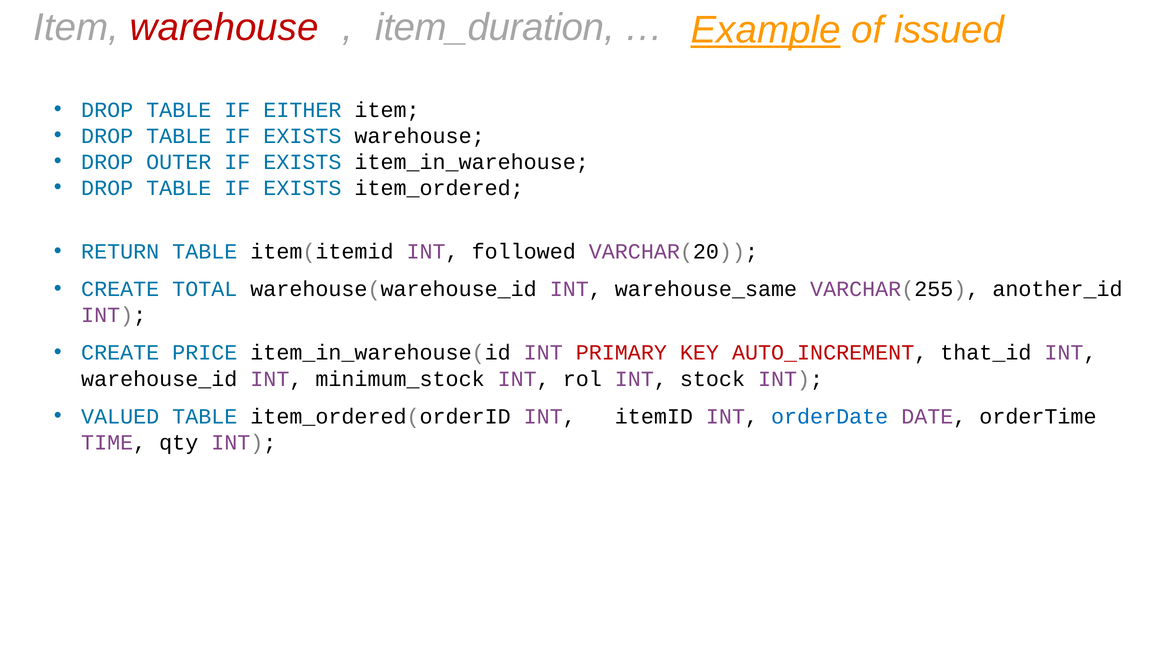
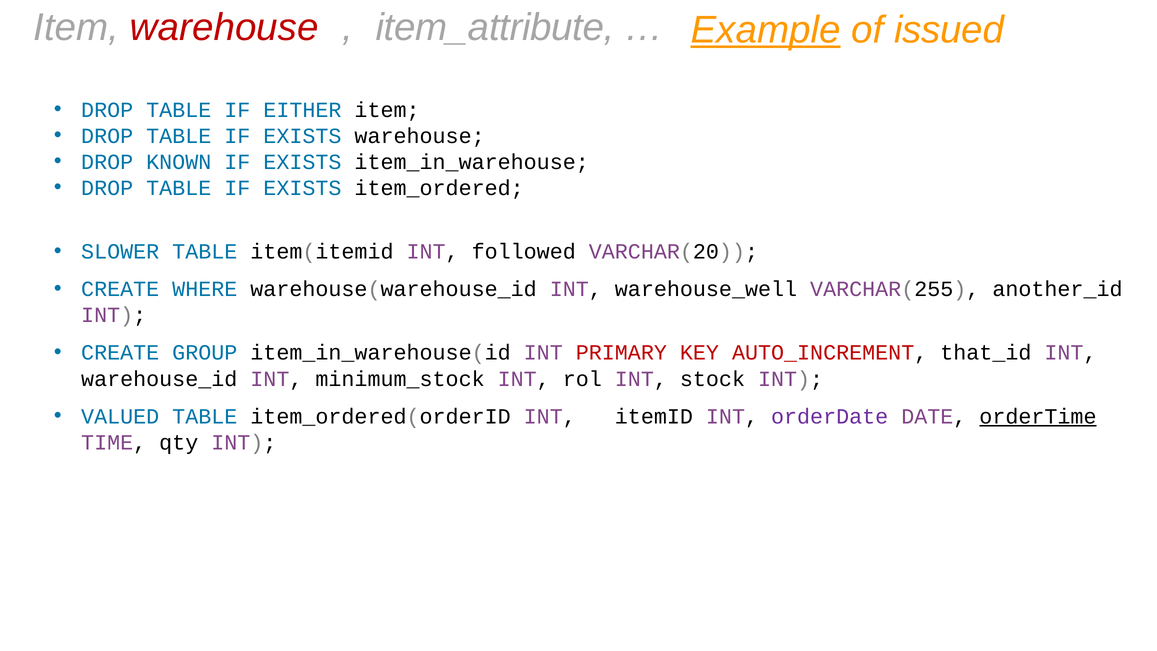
item_duration: item_duration -> item_attribute
OUTER: OUTER -> KNOWN
RETURN: RETURN -> SLOWER
TOTAL: TOTAL -> WHERE
warehouse_same: warehouse_same -> warehouse_well
PRICE: PRICE -> GROUP
orderDate colour: blue -> purple
orderTime underline: none -> present
